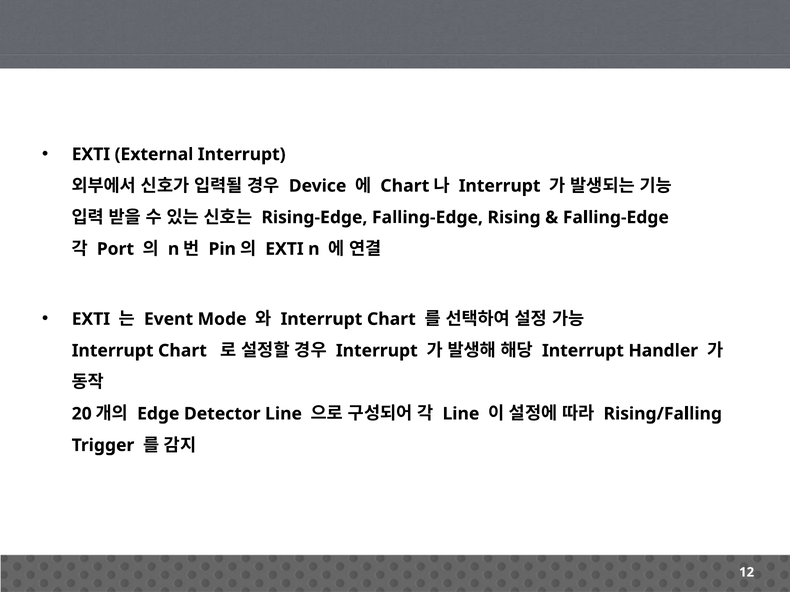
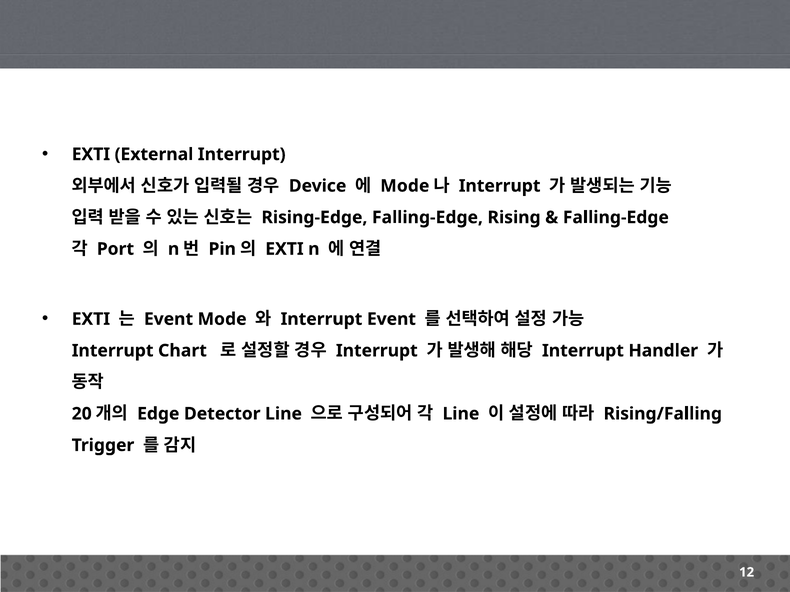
Chart at (405, 186): Chart -> Mode
Chart at (391, 319): Chart -> Event
